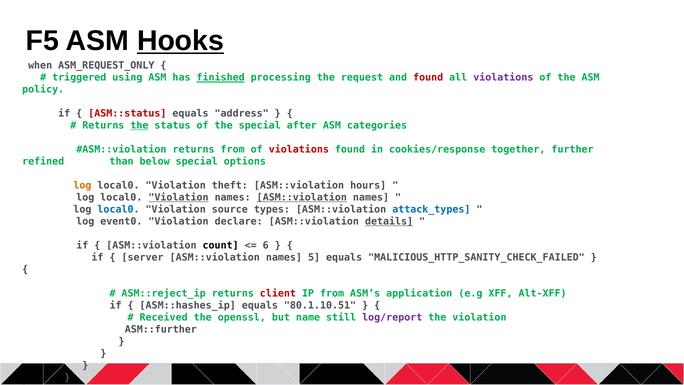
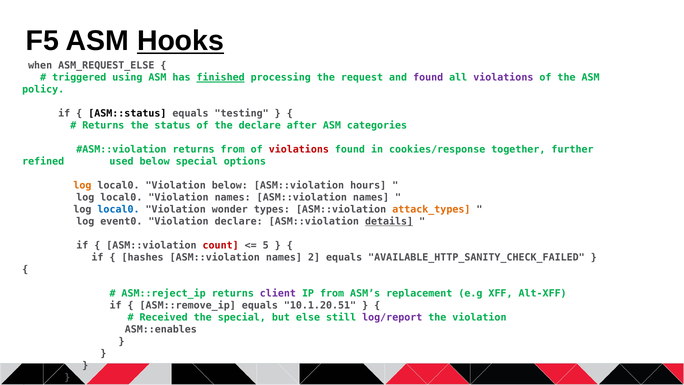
ASM_REQUEST_ONLY: ASM_REQUEST_ONLY -> ASM_REQUEST_ELSE
found at (428, 78) colour: red -> purple
ASM::status colour: red -> black
address: address -> testing
the at (139, 126) underline: present -> none
the special: special -> declare
than: than -> used
Violation theft: theft -> below
Violation at (179, 197) underline: present -> none
ASM::violation at (302, 197) underline: present -> none
source: source -> wonder
attack_types colour: blue -> orange
count colour: black -> red
6: 6 -> 5
server: server -> hashes
5: 5 -> 2
MALICIOUS_HTTP_SANITY_CHECK_FAILED: MALICIOUS_HTTP_SANITY_CHECK_FAILED -> AVAILABLE_HTTP_SANITY_CHECK_FAILED
client colour: red -> purple
application: application -> replacement
ASM::hashes_ip: ASM::hashes_ip -> ASM::remove_ip
80.1.10.51: 80.1.10.51 -> 10.1.20.51
the openssl: openssl -> special
name: name -> else
ASM::further: ASM::further -> ASM::enables
